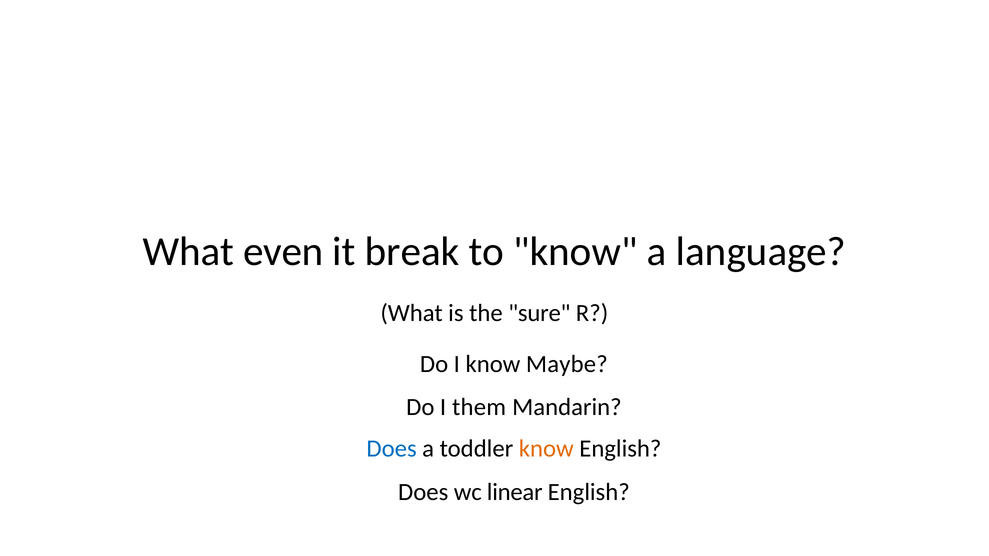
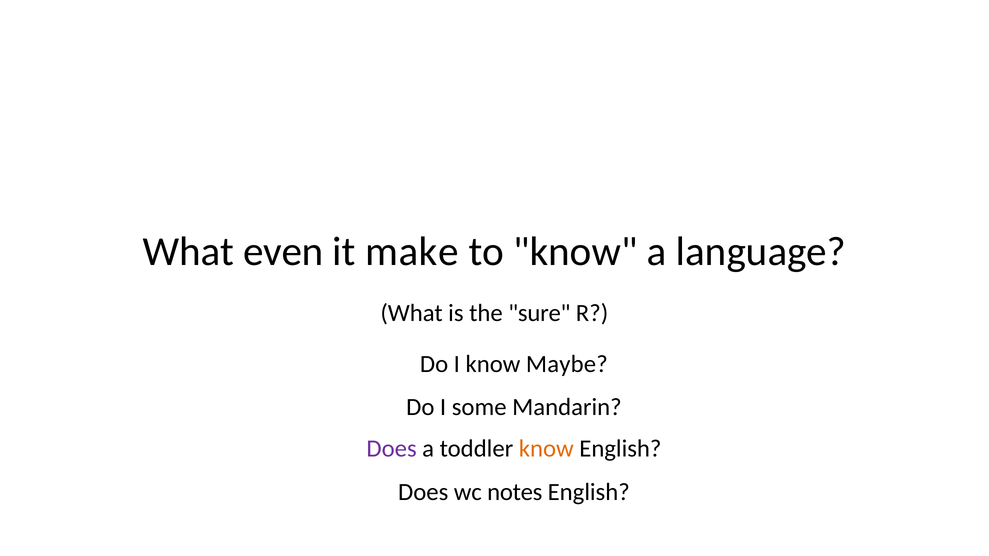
break: break -> make
them: them -> some
Does at (392, 449) colour: blue -> purple
linear: linear -> notes
